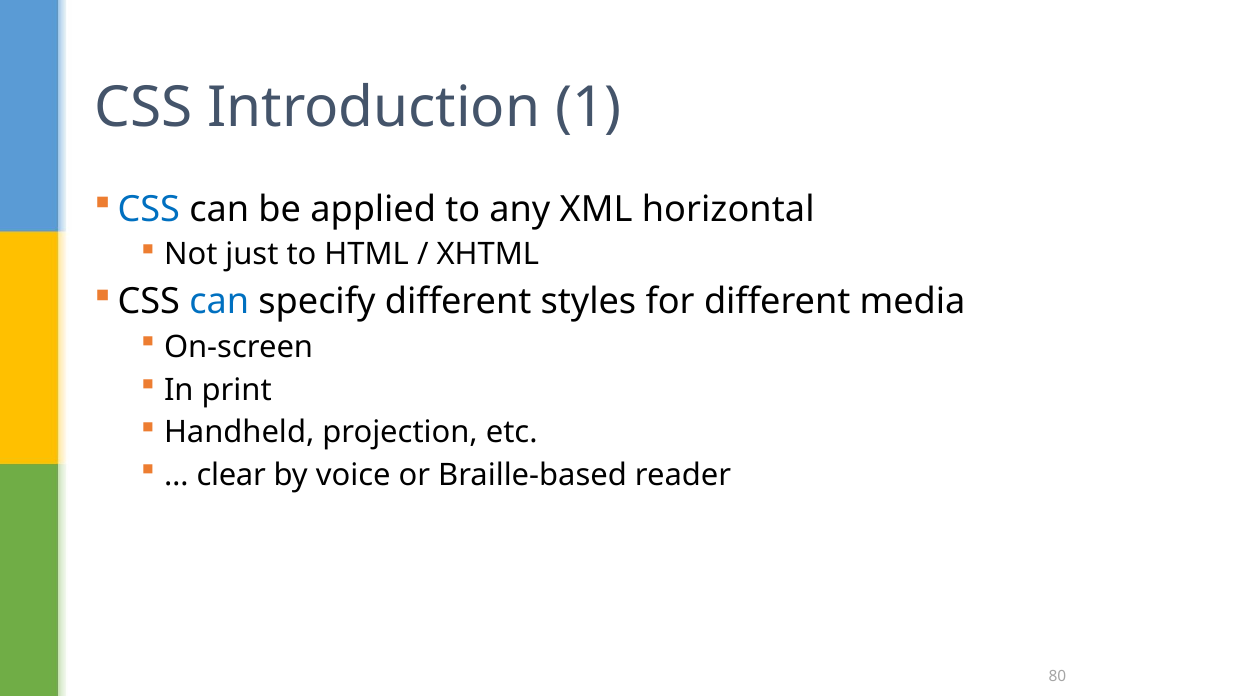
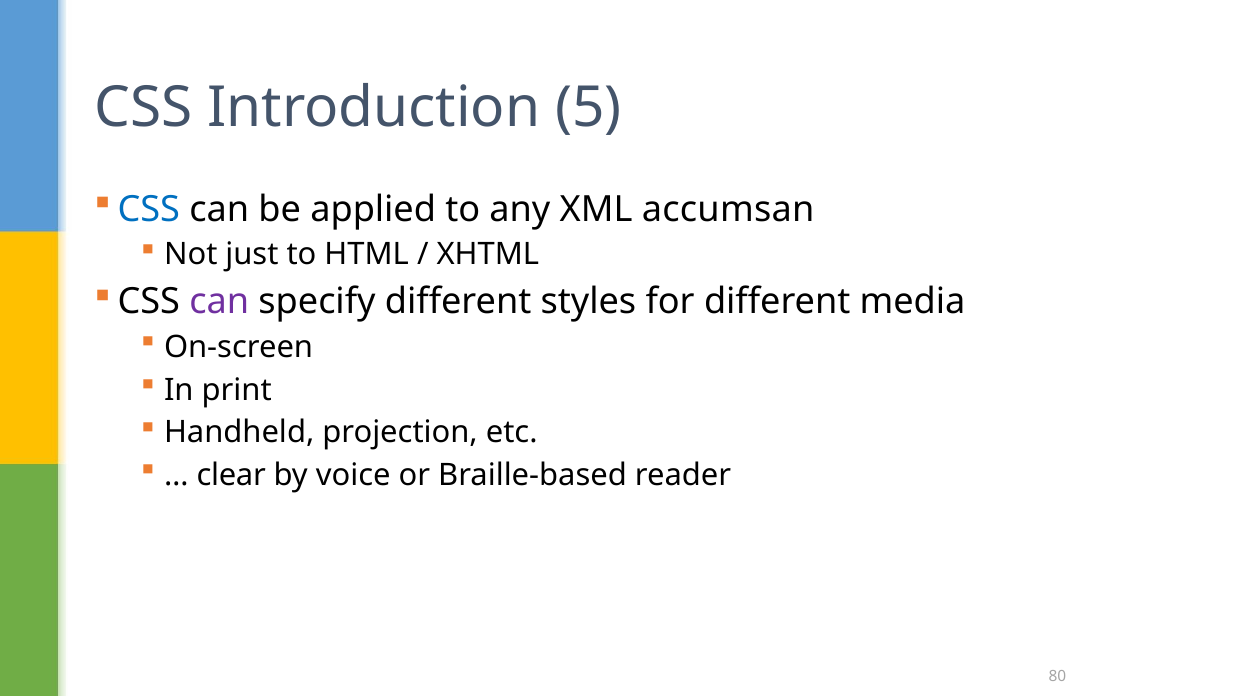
1: 1 -> 5
horizontal: horizontal -> accumsan
can at (219, 302) colour: blue -> purple
